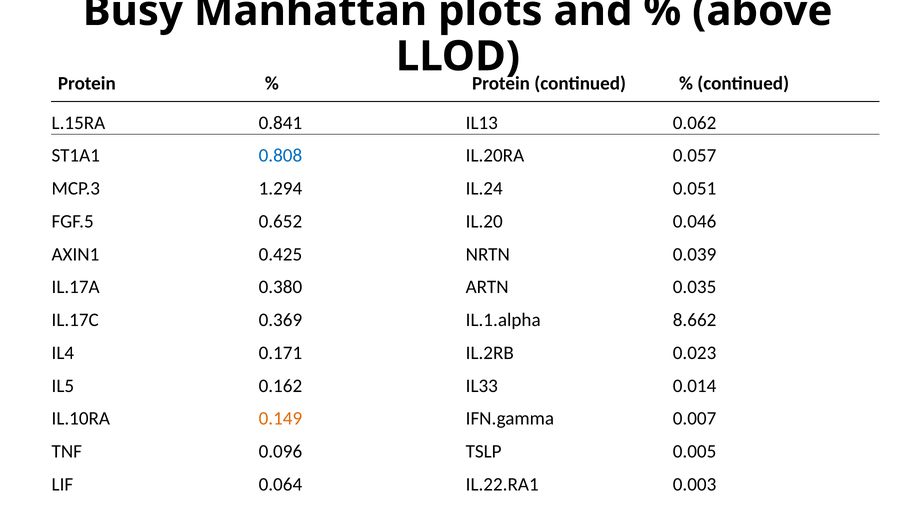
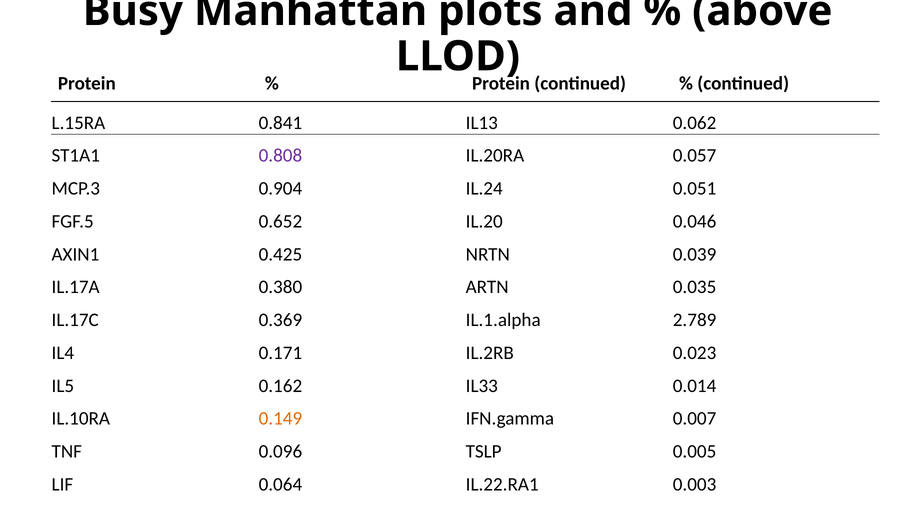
0.808 colour: blue -> purple
1.294: 1.294 -> 0.904
8.662: 8.662 -> 2.789
